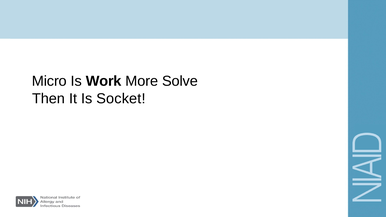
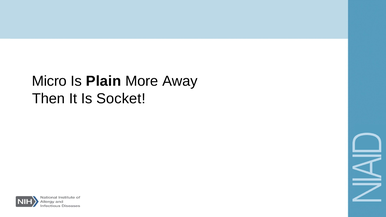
Work: Work -> Plain
Solve: Solve -> Away
